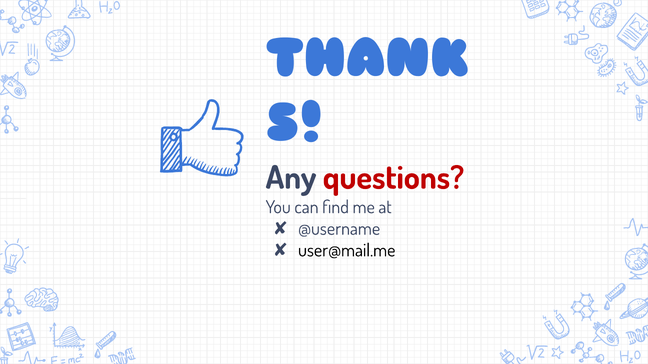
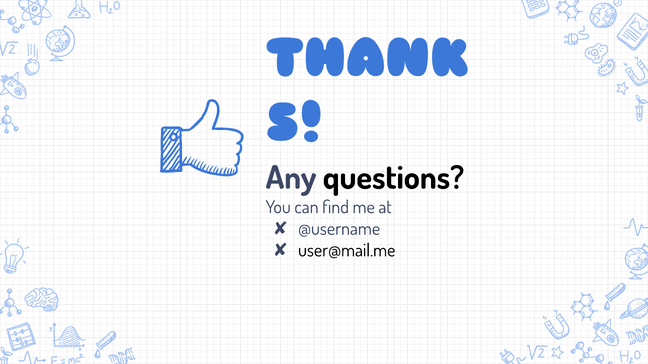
questions colour: red -> black
